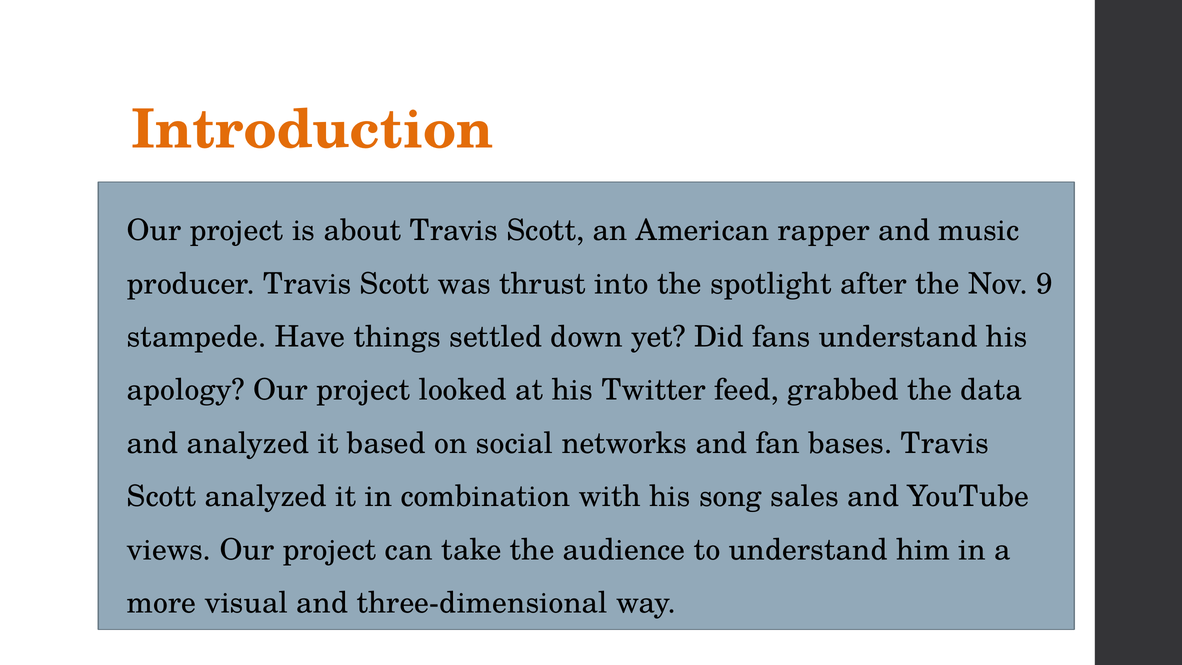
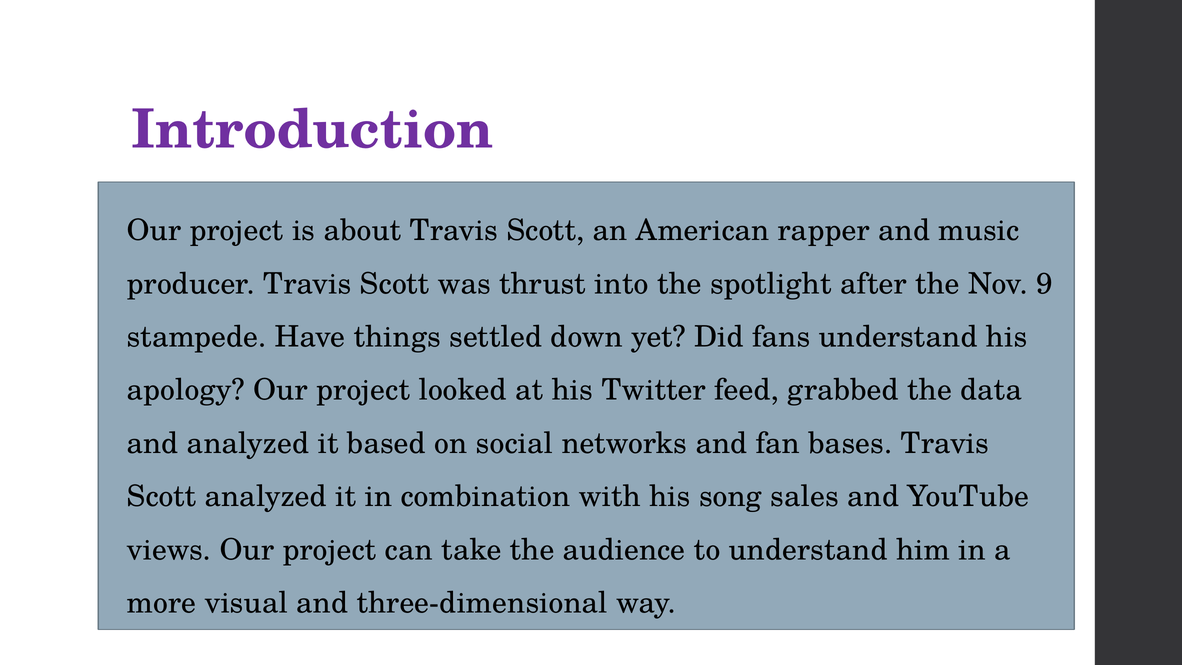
Introduction colour: orange -> purple
